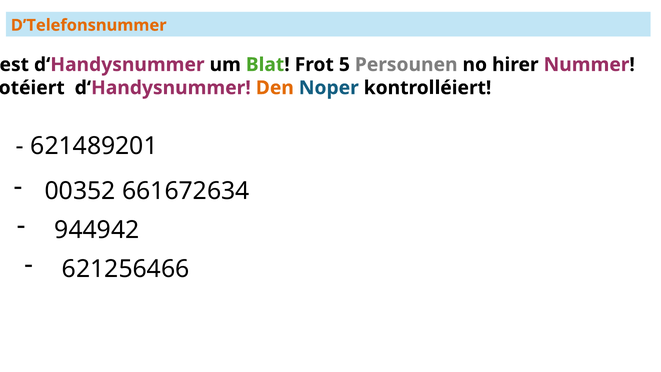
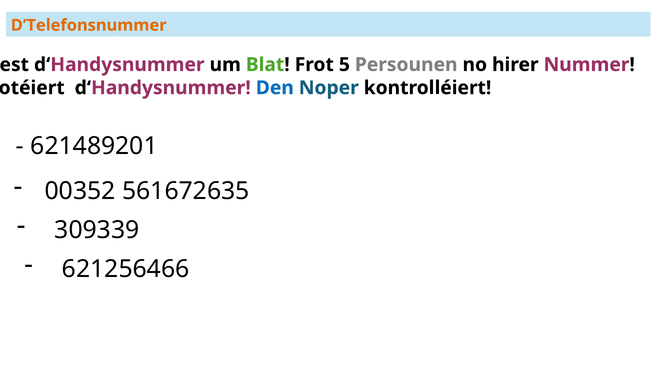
Den colour: orange -> blue
661672634: 661672634 -> 561672635
944942: 944942 -> 309339
